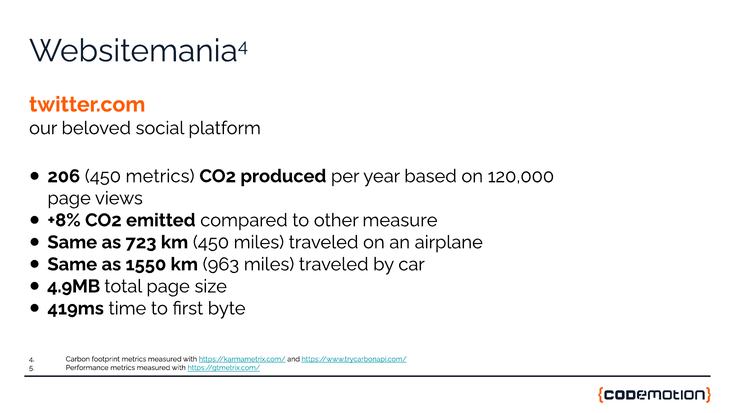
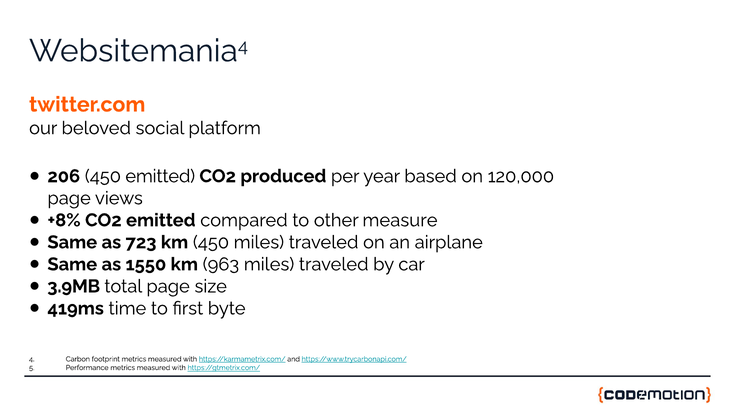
450 metrics: metrics -> emitted
4.9MB: 4.9MB -> 3.9MB
